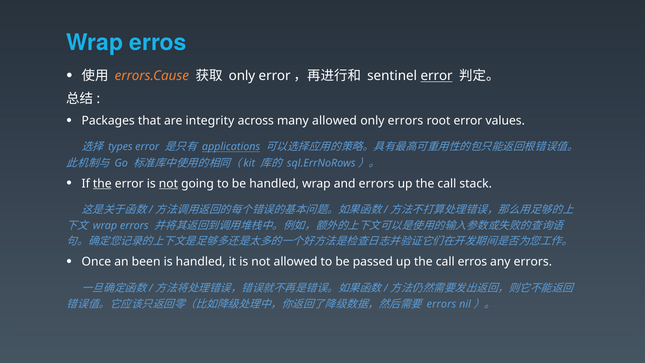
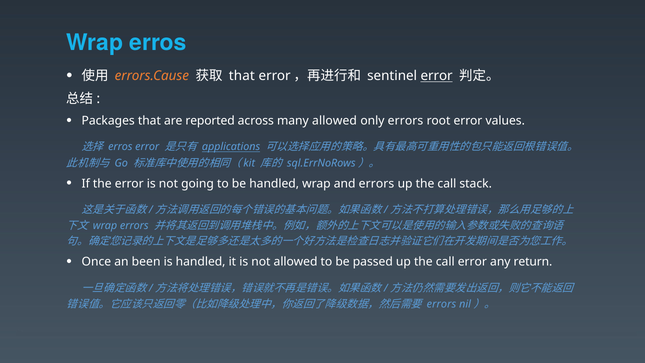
only at (242, 76): only -> that
integrity: integrity -> reported
types at (120, 147): types -> erros
the at (102, 183) underline: present -> none
not at (168, 183) underline: present -> none
call erros: erros -> error
any errors: errors -> return
